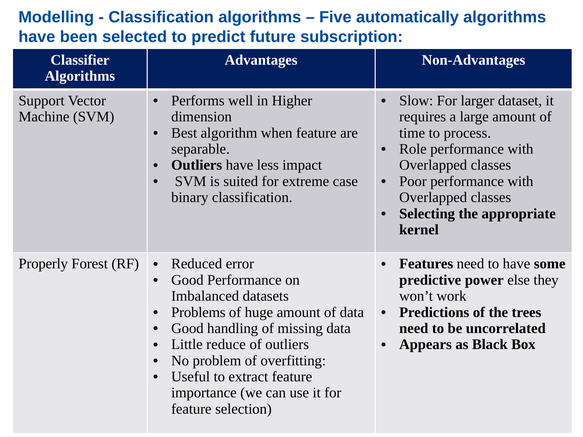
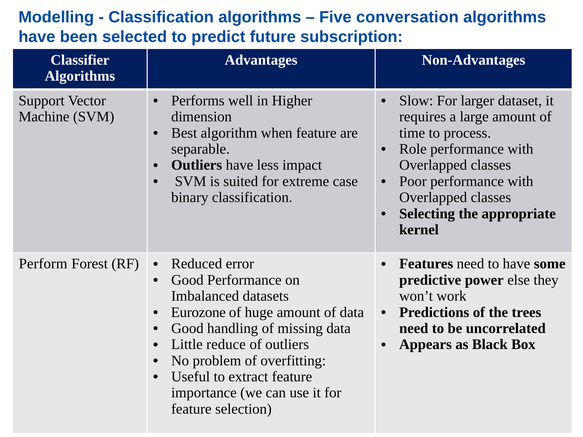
automatically: automatically -> conversation
Properly: Properly -> Perform
Problems: Problems -> Eurozone
